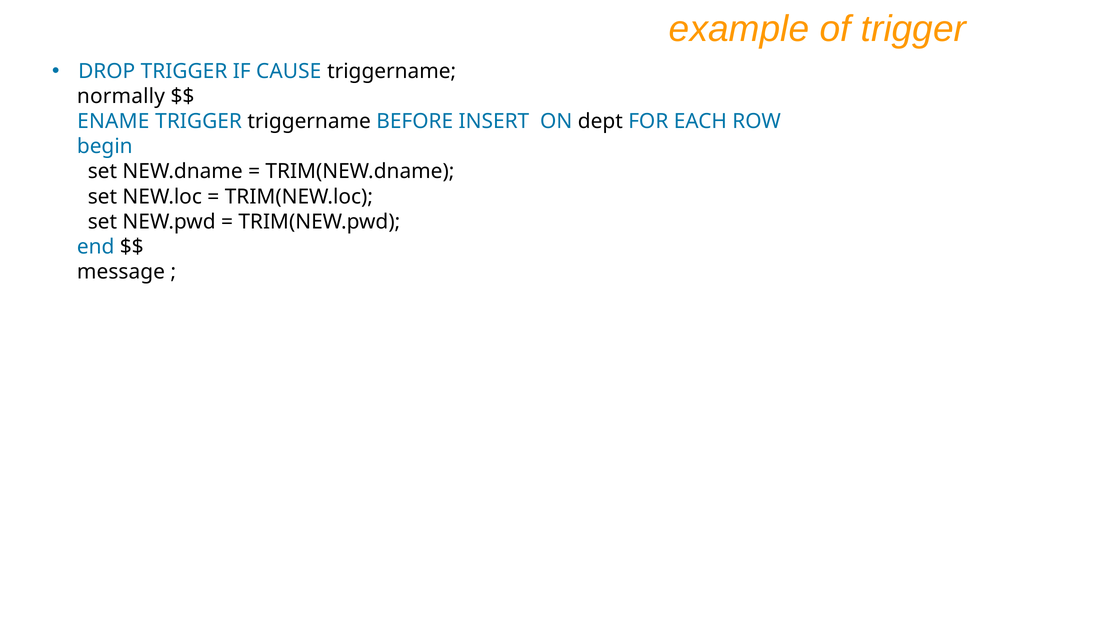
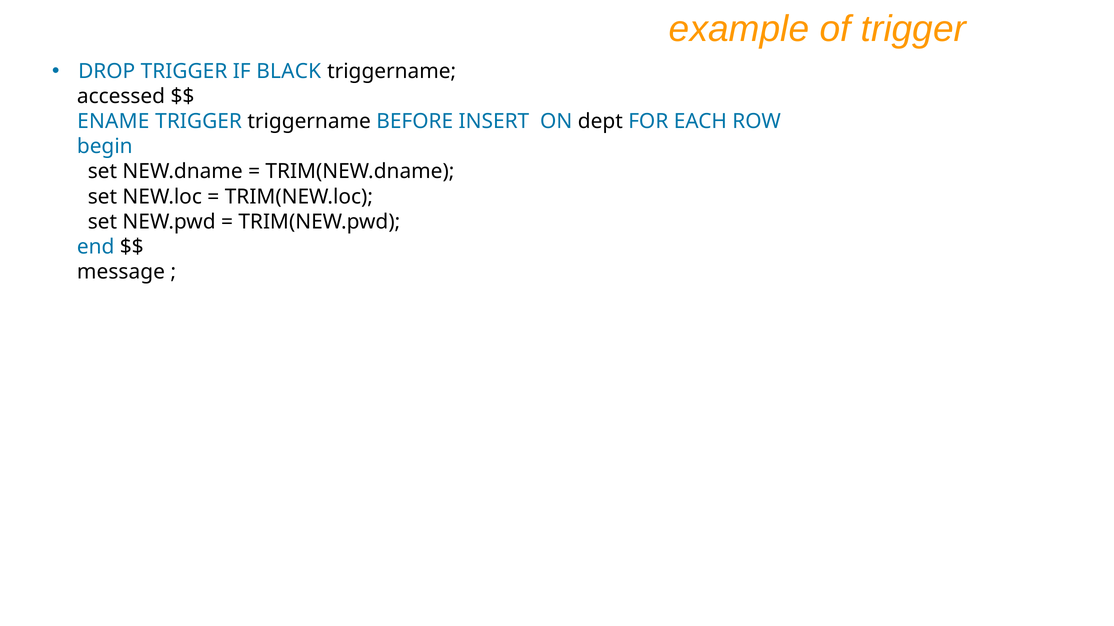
CAUSE: CAUSE -> BLACK
normally: normally -> accessed
